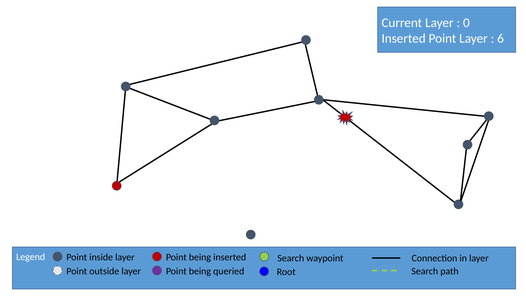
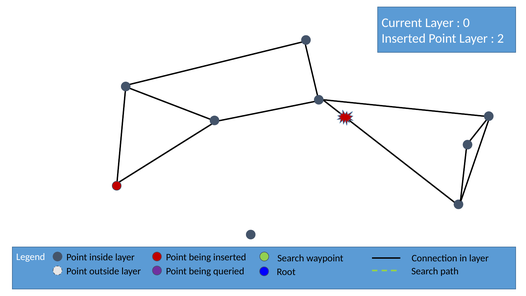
6: 6 -> 2
